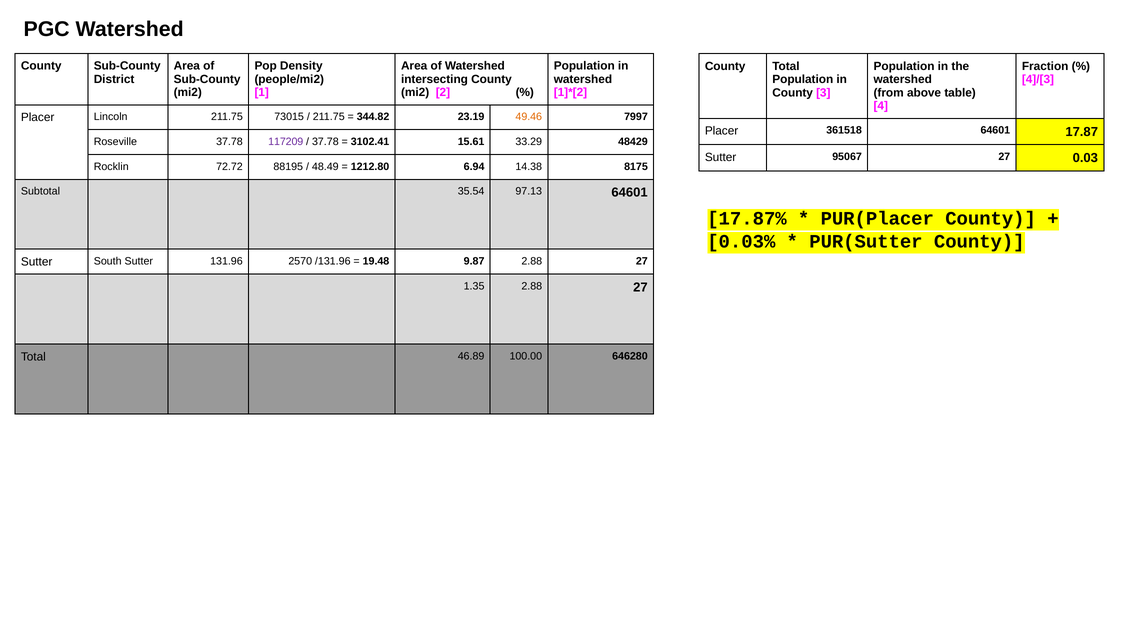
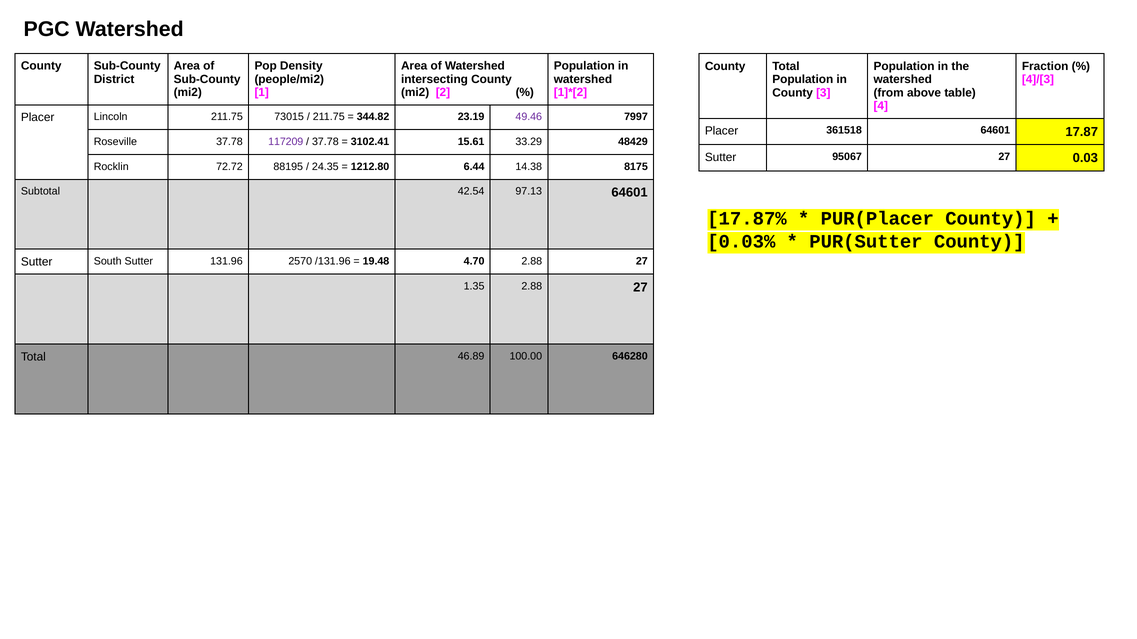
49.46 colour: orange -> purple
48.49: 48.49 -> 24.35
6.94: 6.94 -> 6.44
35.54: 35.54 -> 42.54
9.87: 9.87 -> 4.70
